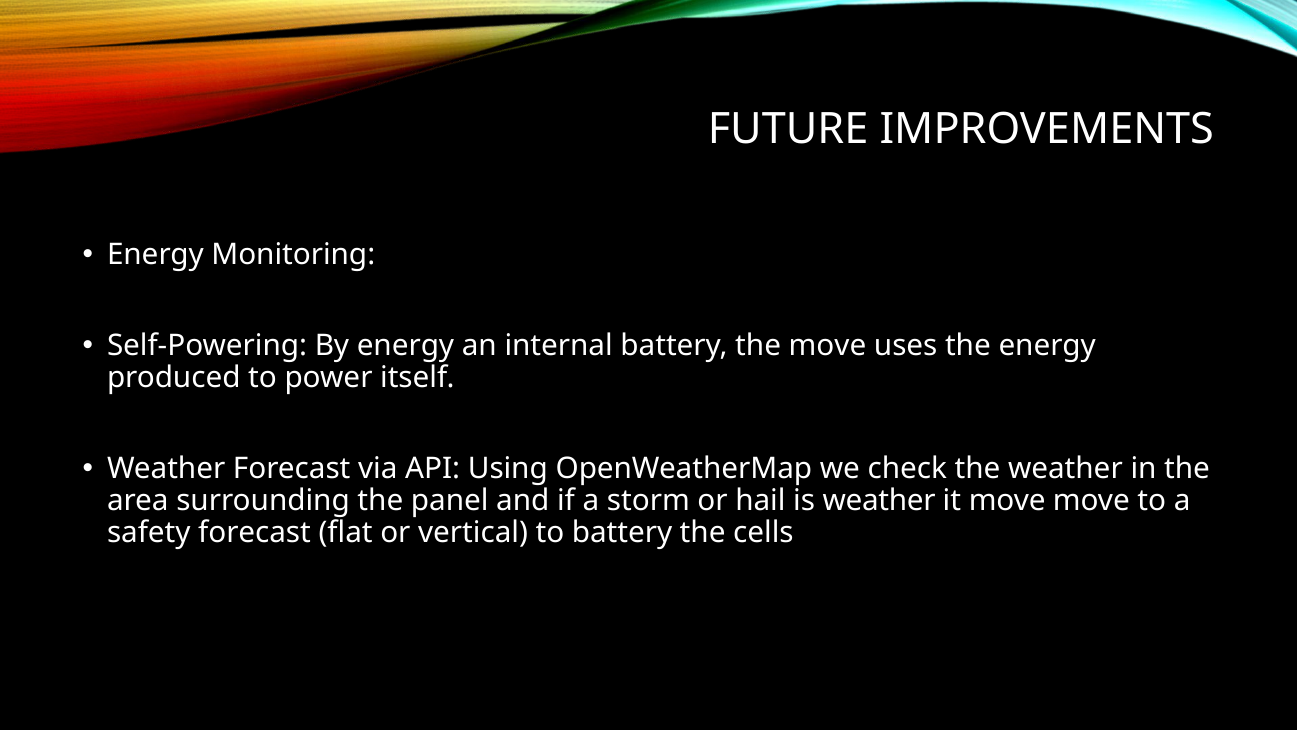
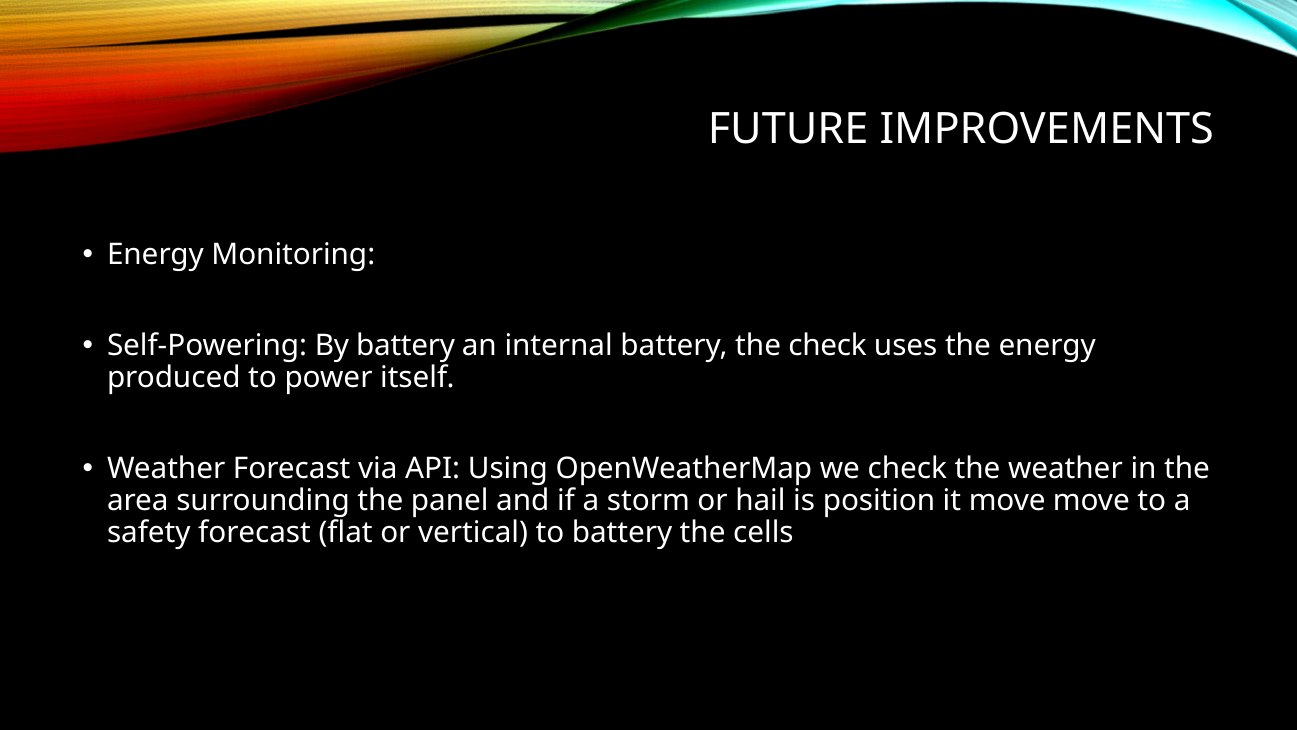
By energy: energy -> battery
the move: move -> check
is weather: weather -> position
